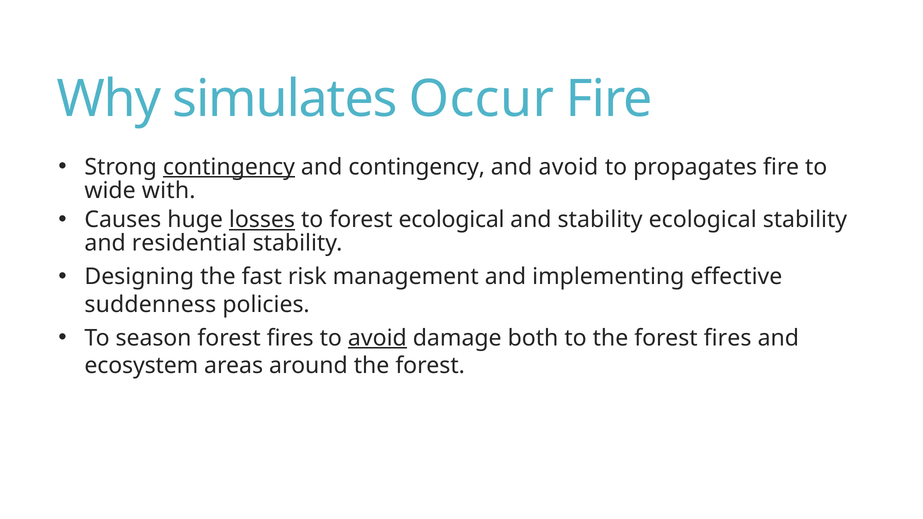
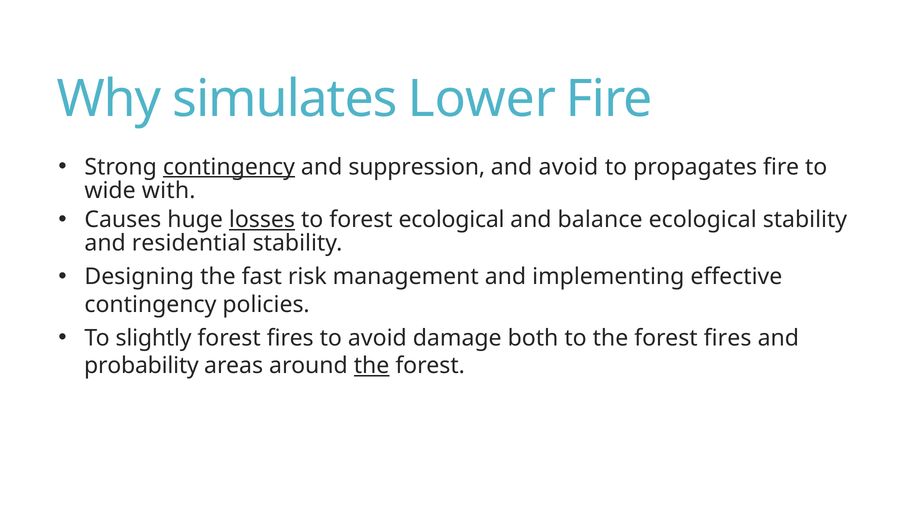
Occur: Occur -> Lower
and contingency: contingency -> suppression
and stability: stability -> balance
suddenness at (150, 305): suddenness -> contingency
season: season -> slightly
avoid at (377, 338) underline: present -> none
ecosystem: ecosystem -> probability
the at (372, 366) underline: none -> present
